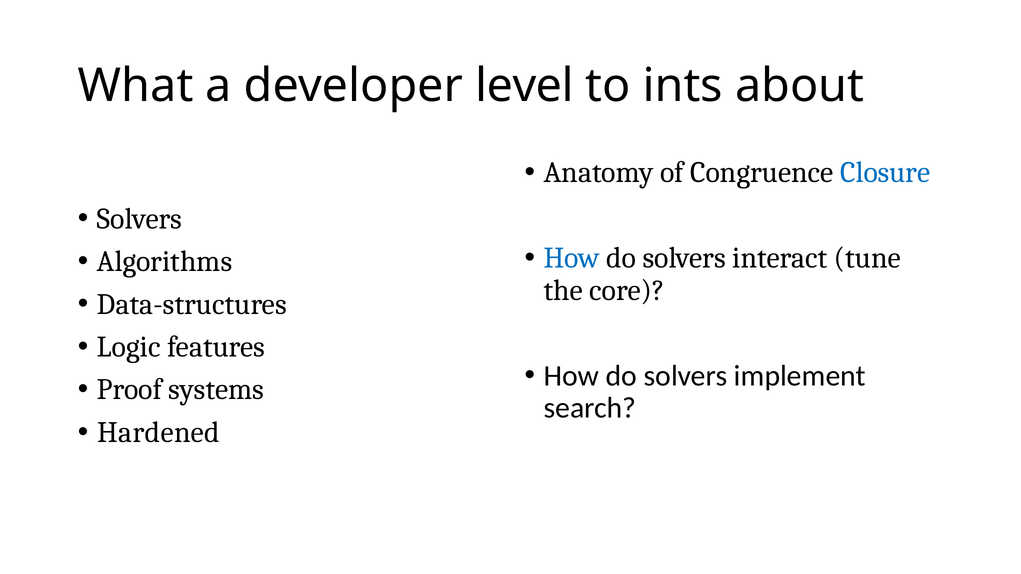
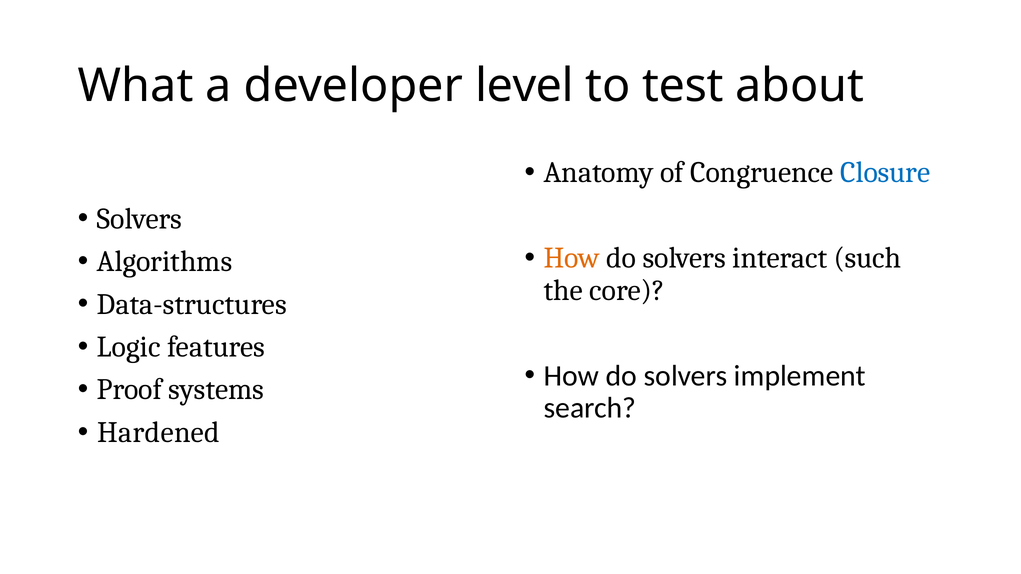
ints: ints -> test
How at (572, 258) colour: blue -> orange
tune: tune -> such
